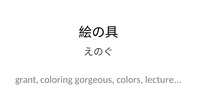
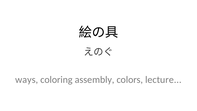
grant: grant -> ways
gorgeous: gorgeous -> assembly
